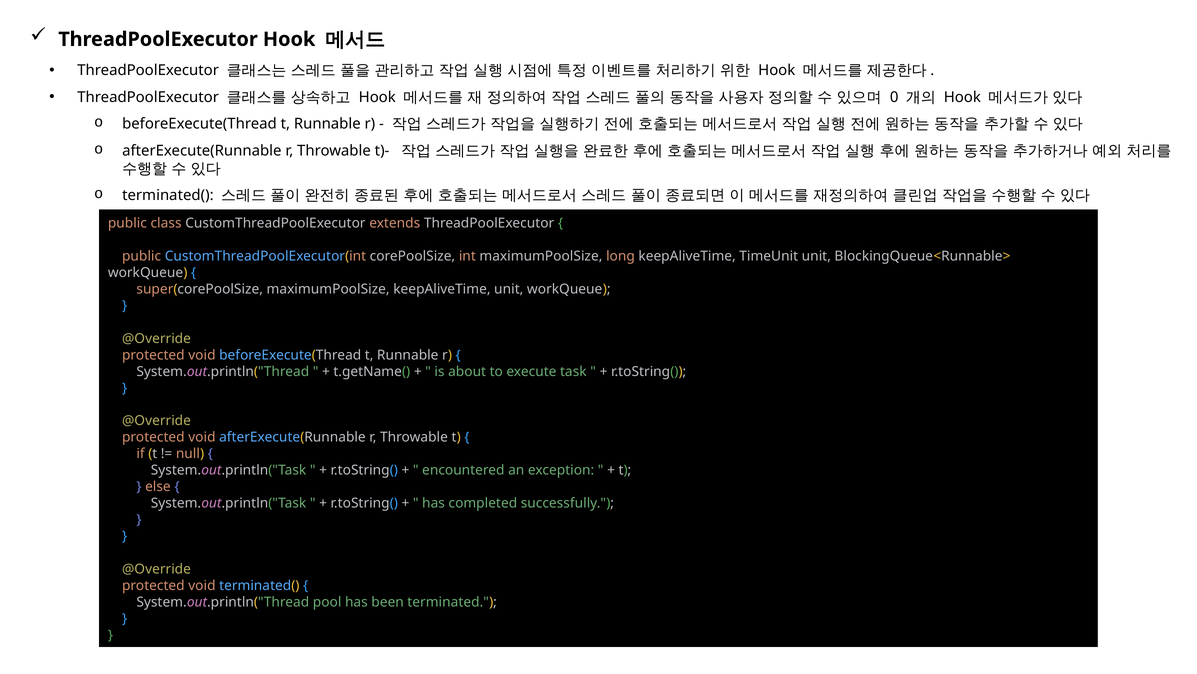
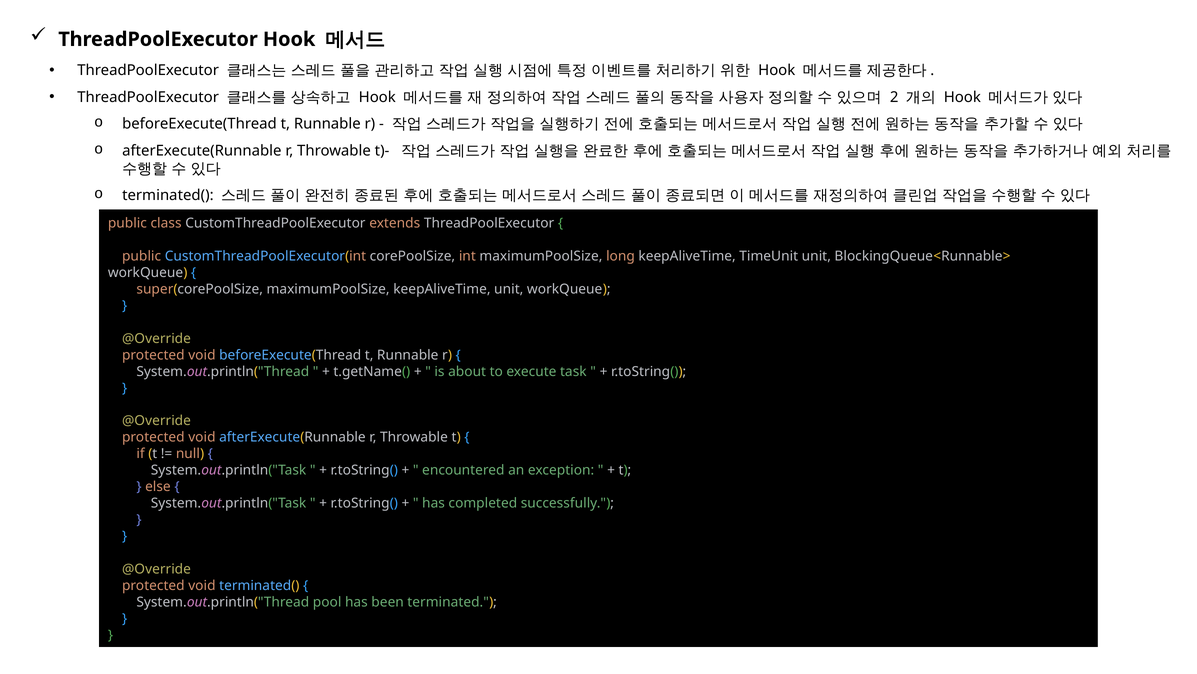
0: 0 -> 2
